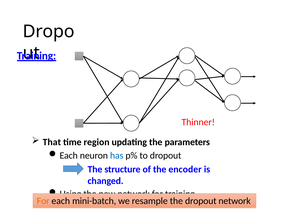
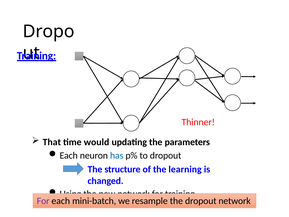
region: region -> would
encoder: encoder -> learning
For at (43, 201) colour: orange -> purple
